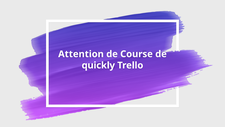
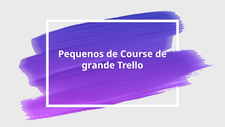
Attention: Attention -> Pequenos
quickly: quickly -> grande
